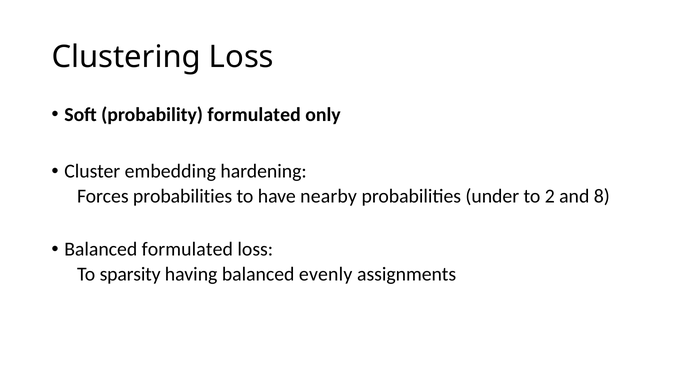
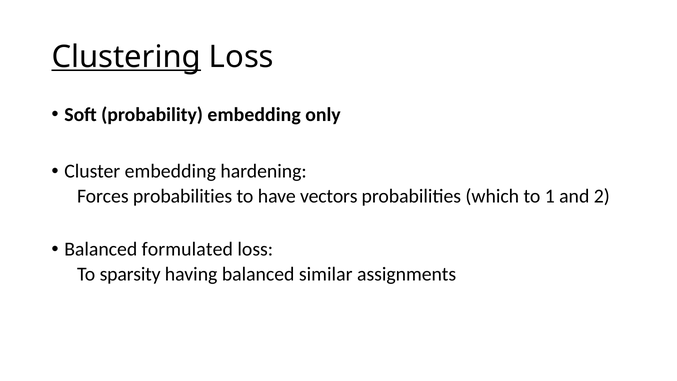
Clustering underline: none -> present
probability formulated: formulated -> embedding
nearby: nearby -> vectors
under: under -> which
2: 2 -> 1
8: 8 -> 2
evenly: evenly -> similar
